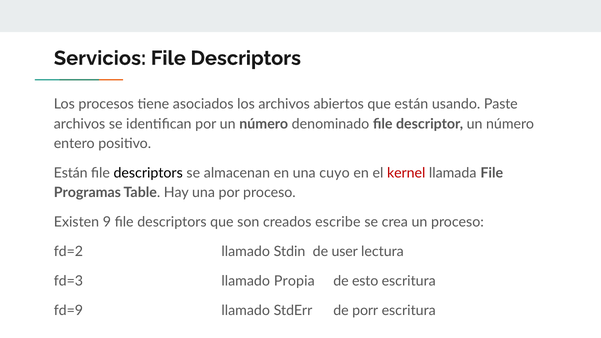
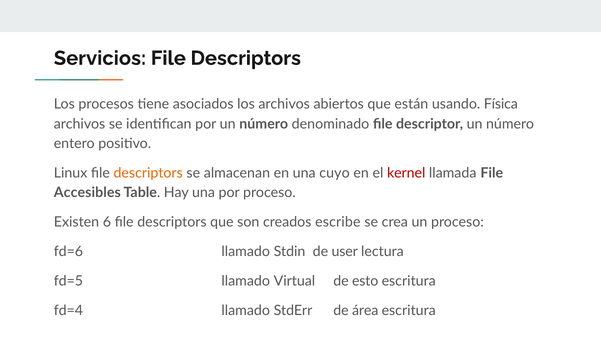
Paste: Paste -> Física
Están at (71, 173): Están -> Linux
descriptors at (148, 173) colour: black -> orange
Programas: Programas -> Accesibles
9: 9 -> 6
fd=2: fd=2 -> fd=6
fd=3: fd=3 -> fd=5
Propia: Propia -> Virtual
fd=9: fd=9 -> fd=4
porr: porr -> área
